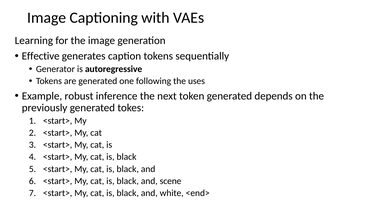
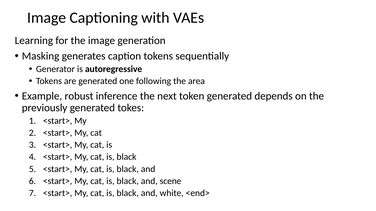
Effective: Effective -> Masking
uses: uses -> area
